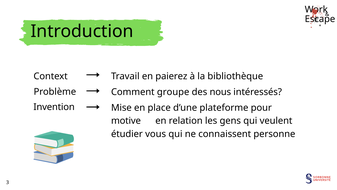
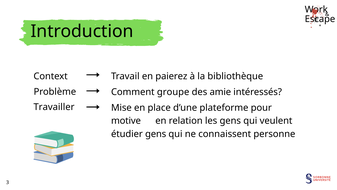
nous: nous -> amie
Invention: Invention -> Travailler
étudier vous: vous -> gens
